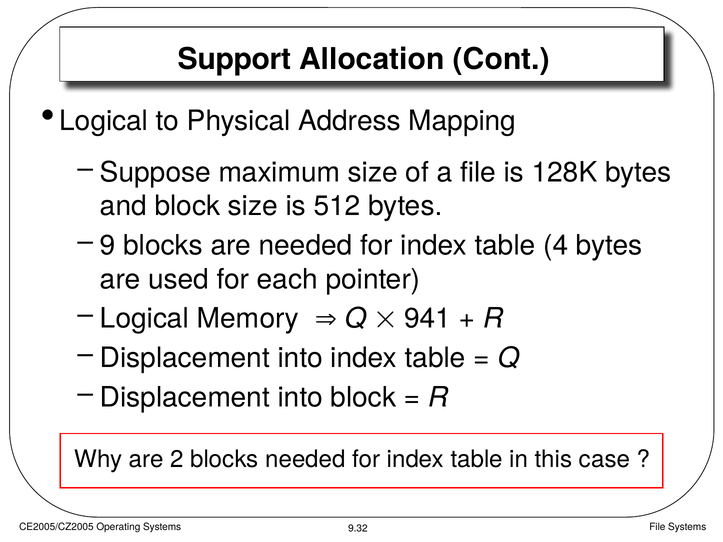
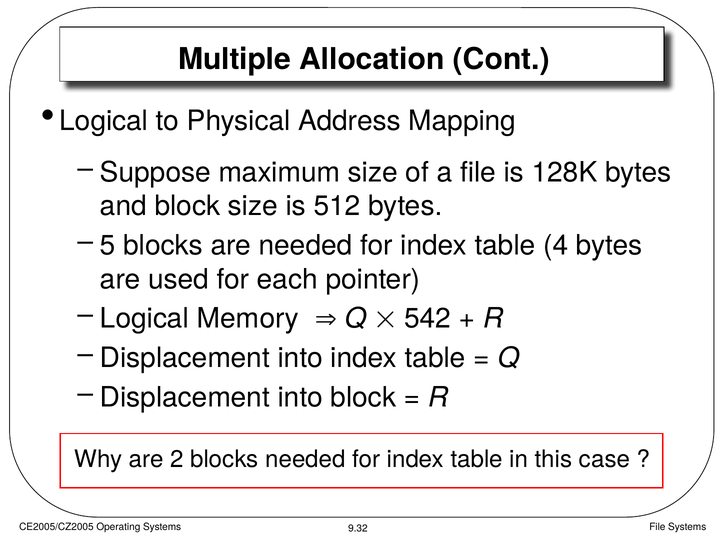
Support: Support -> Multiple
9: 9 -> 5
941: 941 -> 542
